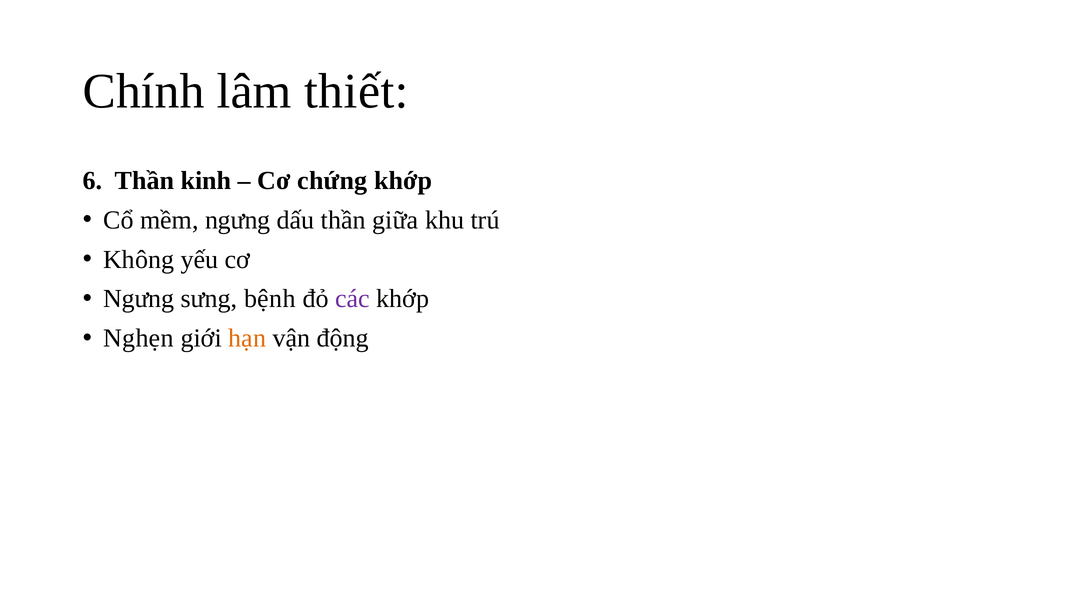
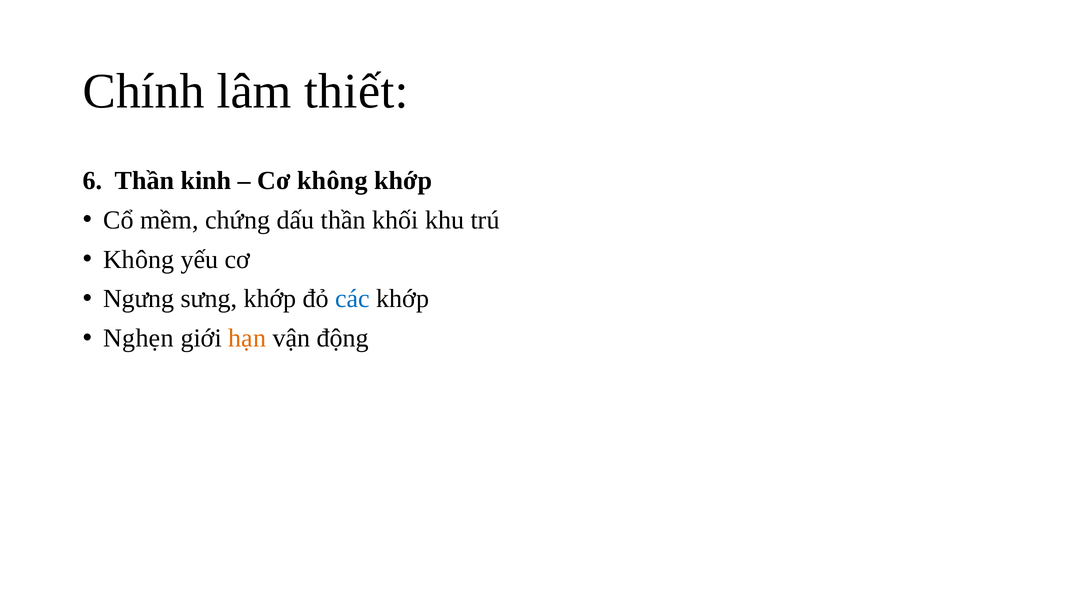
Cơ chứng: chứng -> không
mềm ngưng: ngưng -> chứng
giữa: giữa -> khối
sưng bệnh: bệnh -> khớp
các colour: purple -> blue
